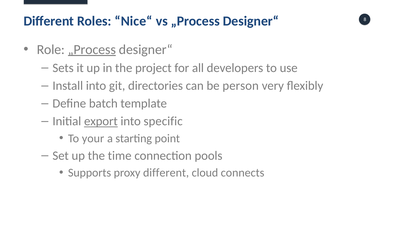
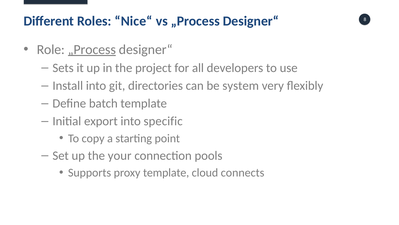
person: person -> system
export underline: present -> none
your: your -> copy
time: time -> your
proxy different: different -> template
